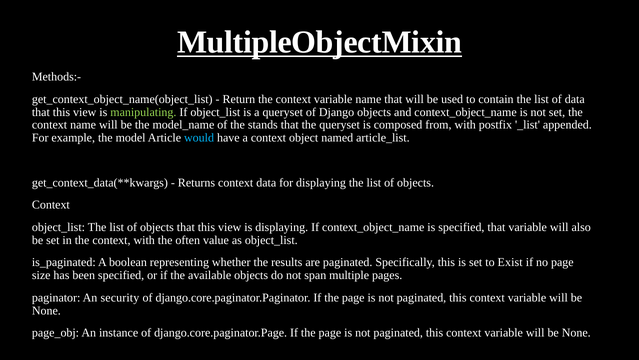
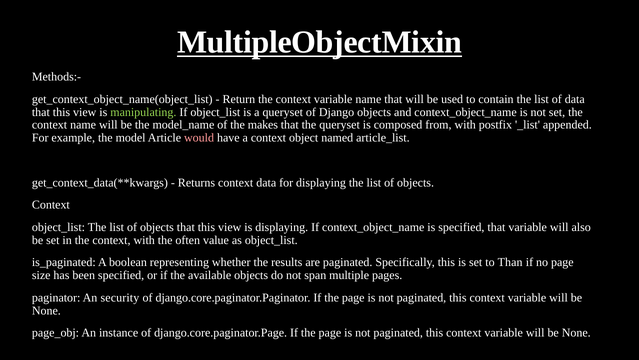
stands: stands -> makes
would colour: light blue -> pink
Exist: Exist -> Than
